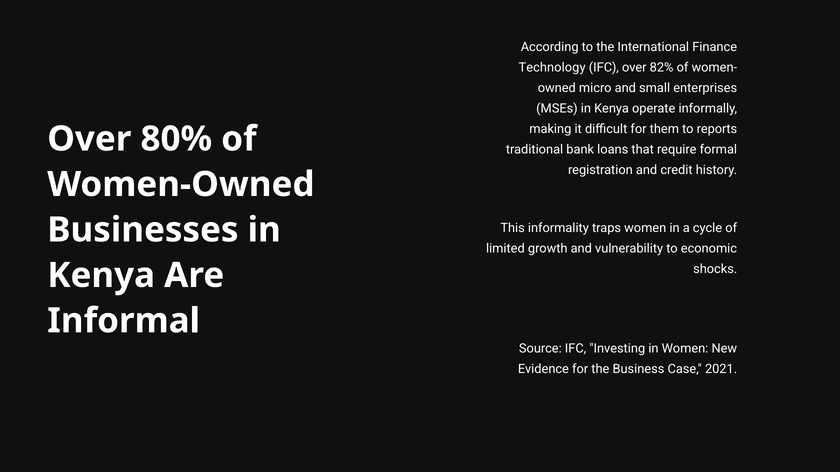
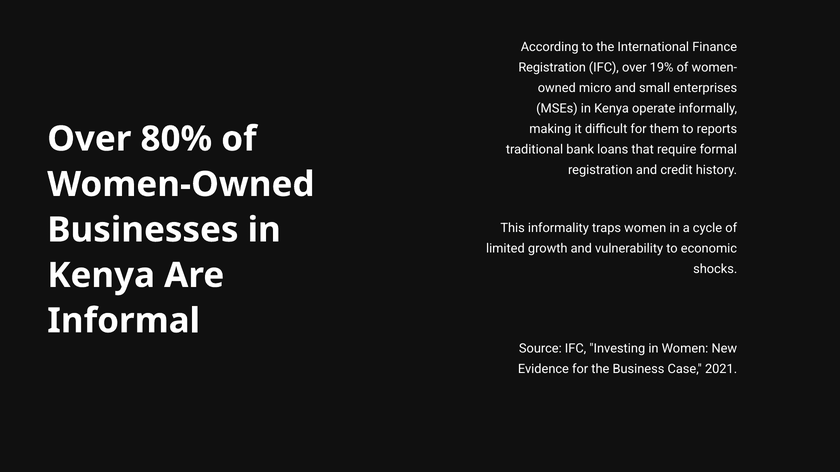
Technology at (552, 68): Technology -> Registration
82%: 82% -> 19%
